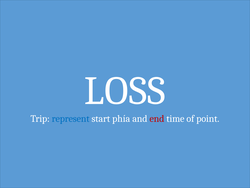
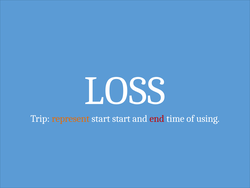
represent colour: blue -> orange
start phía: phía -> start
point: point -> using
